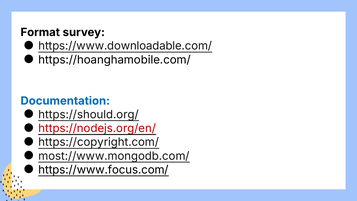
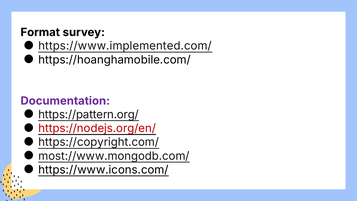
https://www.downloadable.com/: https://www.downloadable.com/ -> https://www.implemented.com/
Documentation colour: blue -> purple
https://should.org/: https://should.org/ -> https://pattern.org/
https://www.focus.com/: https://www.focus.com/ -> https://www.icons.com/
